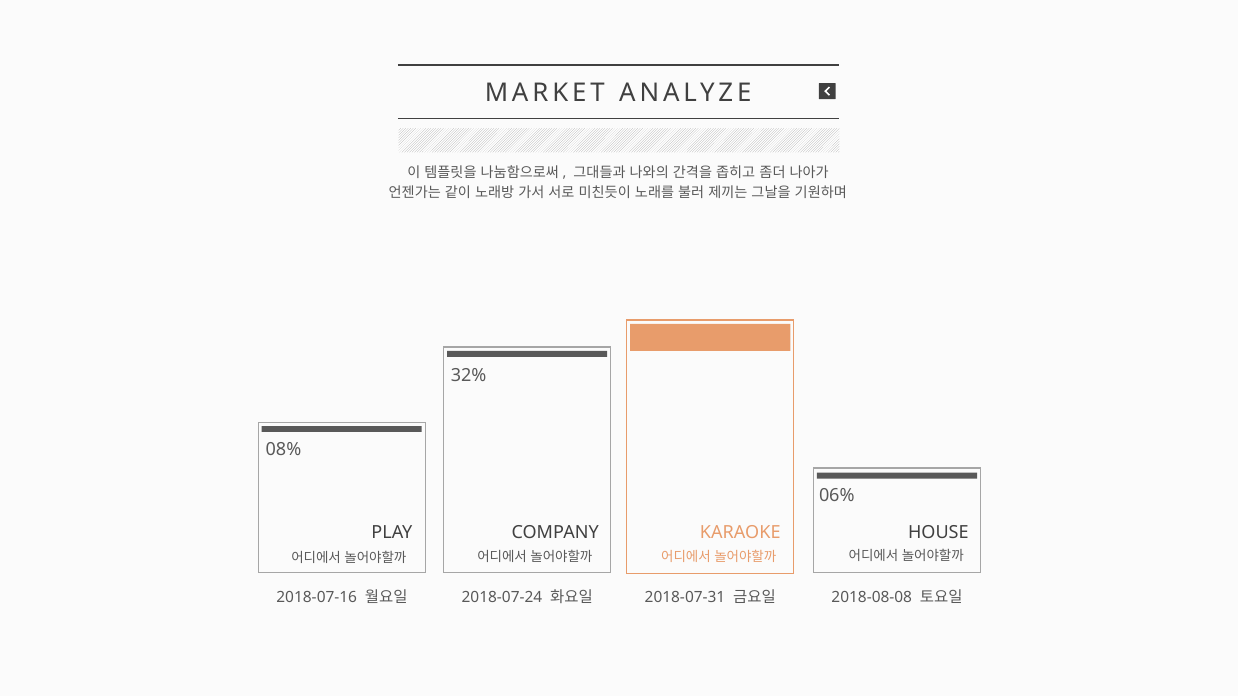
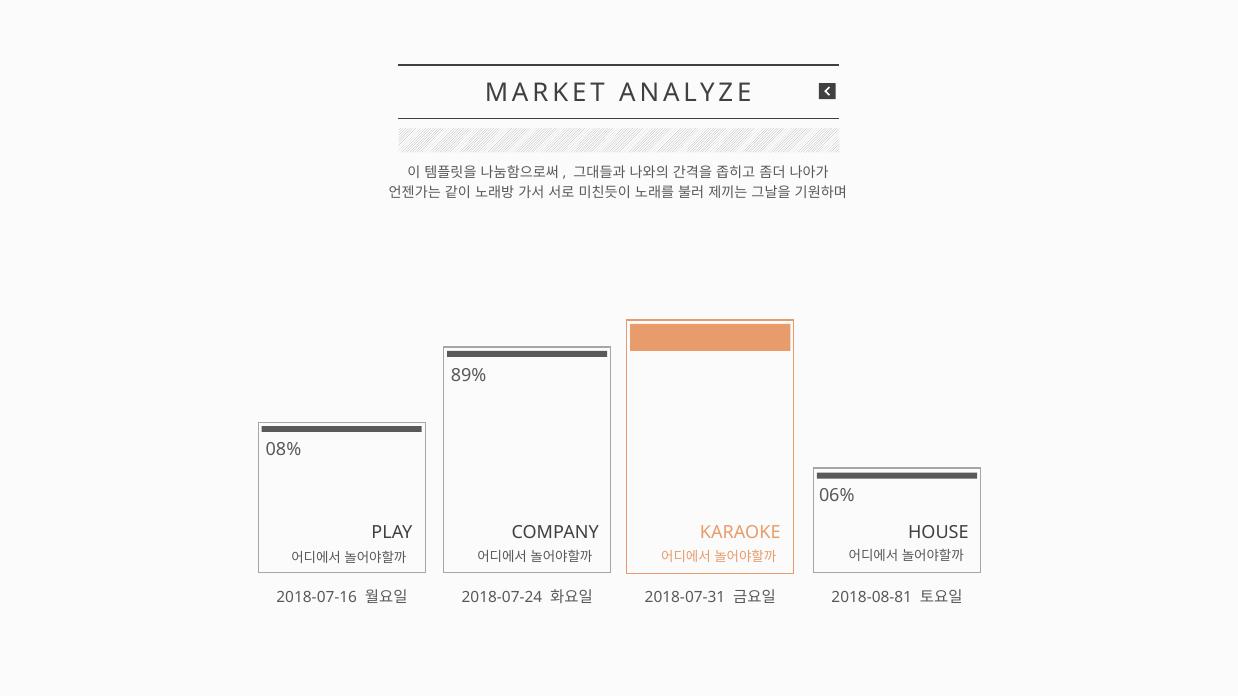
32%: 32% -> 89%
2018-08-08: 2018-08-08 -> 2018-08-81
